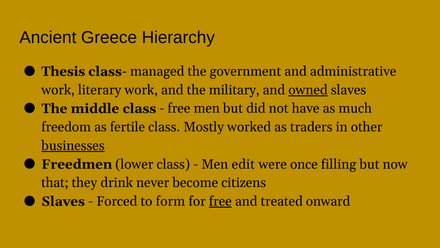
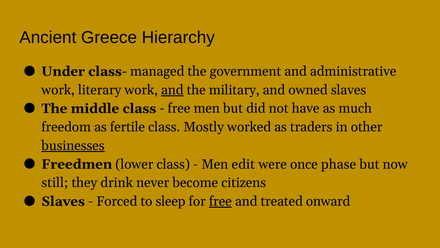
Thesis: Thesis -> Under
and at (172, 90) underline: none -> present
owned underline: present -> none
filling: filling -> phase
that: that -> still
form: form -> sleep
